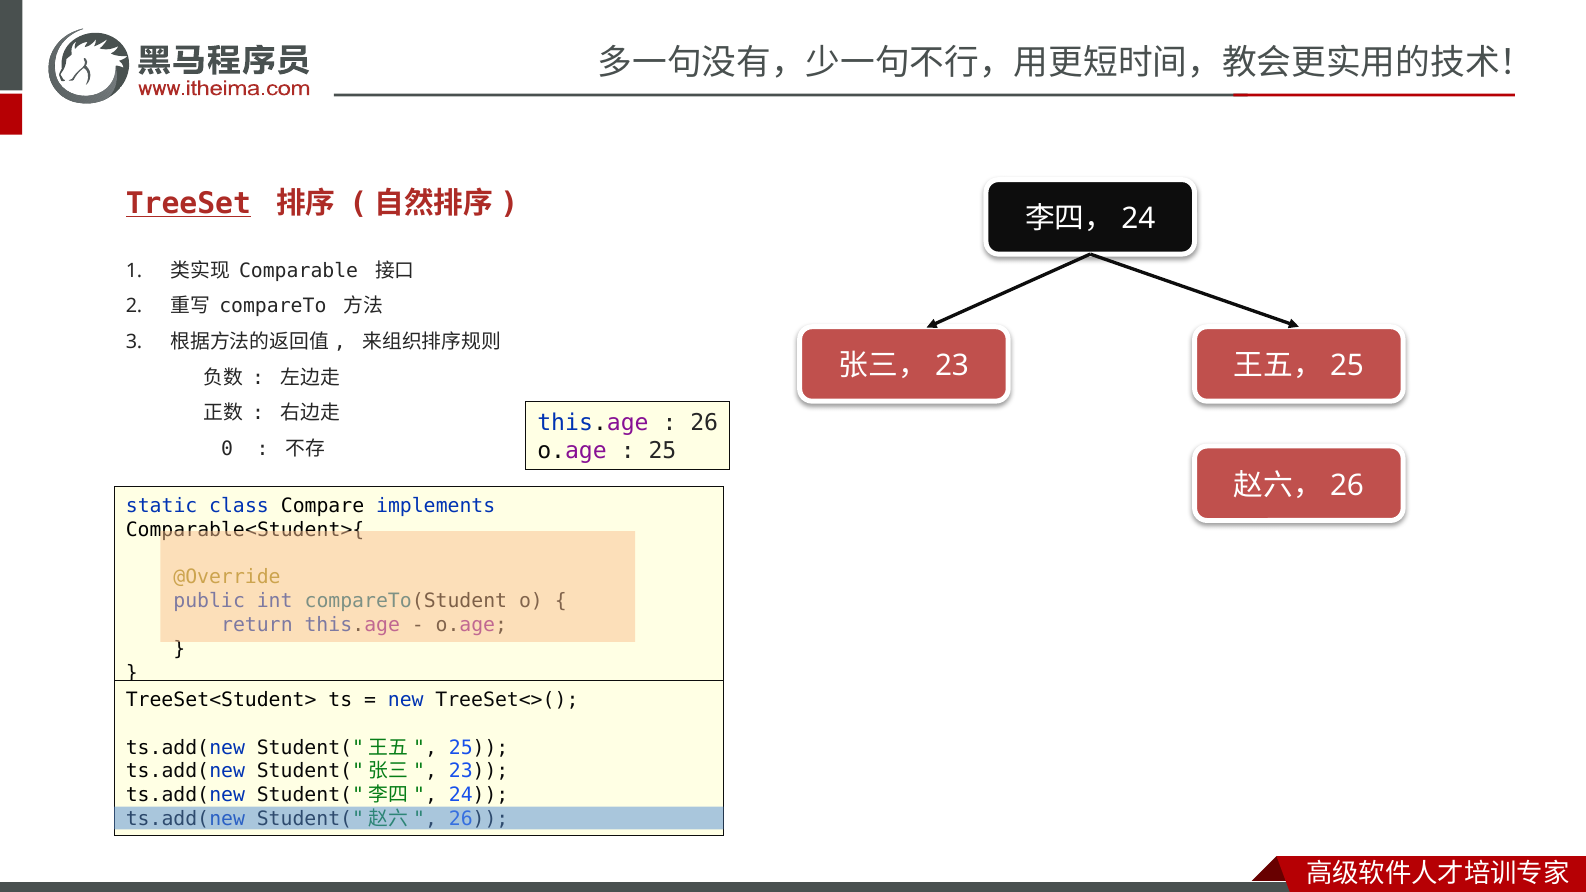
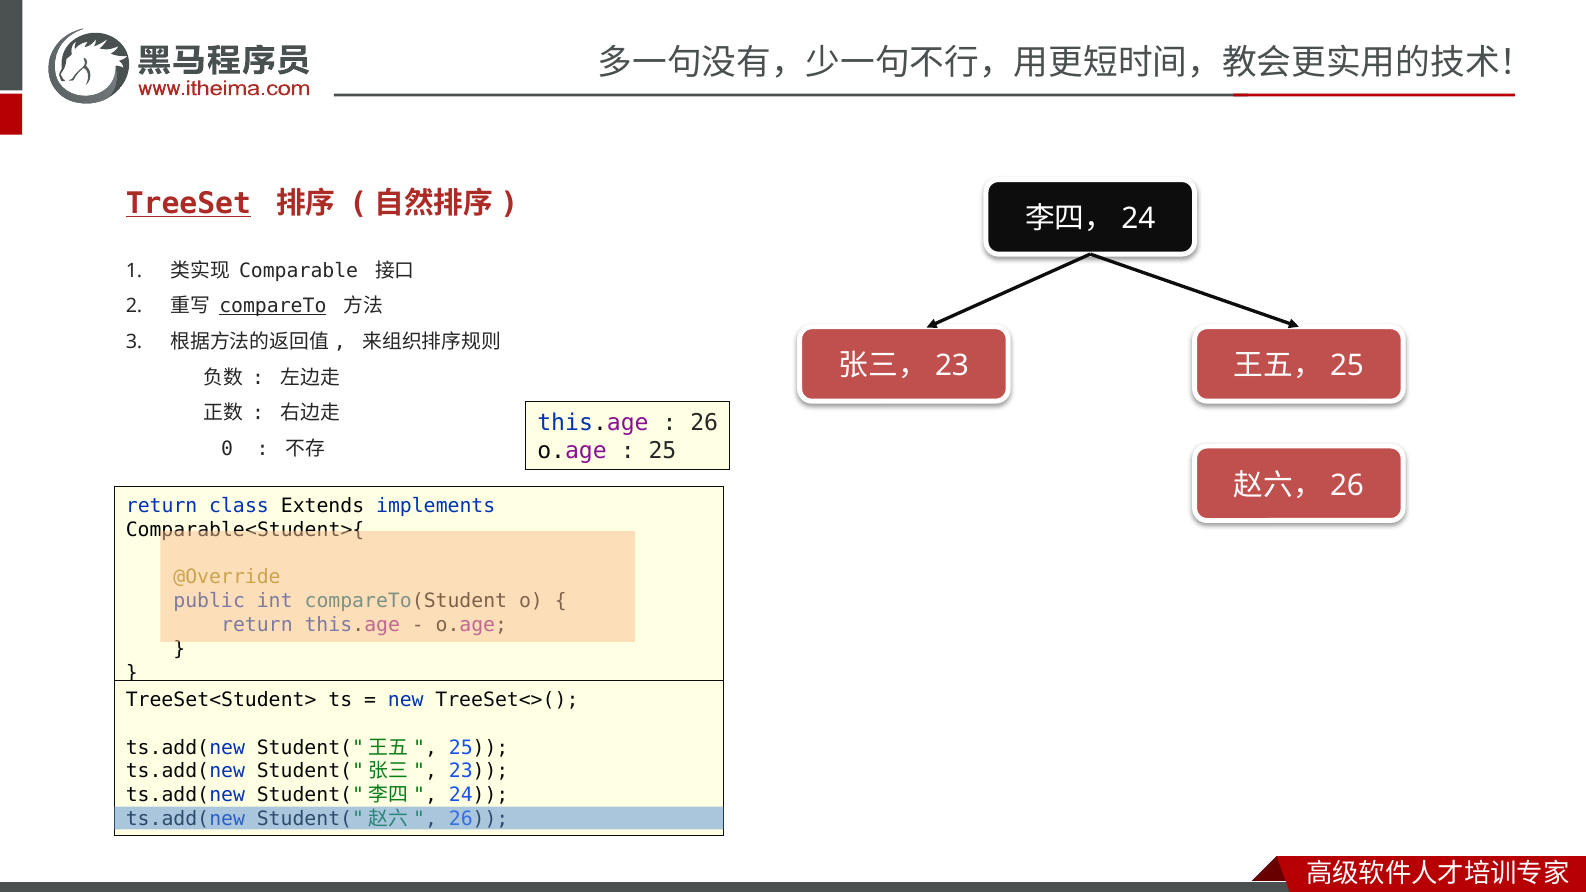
compareTo underline: none -> present
static at (162, 506): static -> return
Compare: Compare -> Extends
